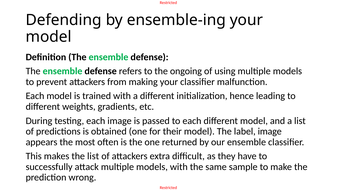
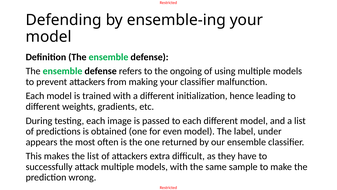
their: their -> even
label image: image -> under
